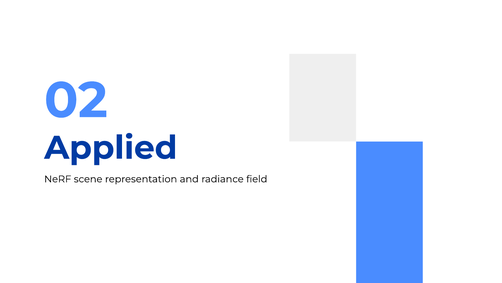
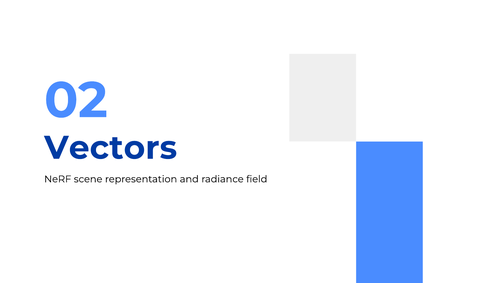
Applied: Applied -> Vectors
